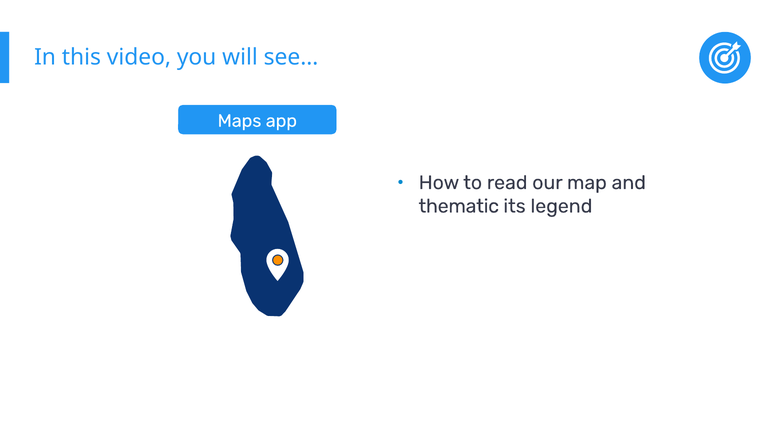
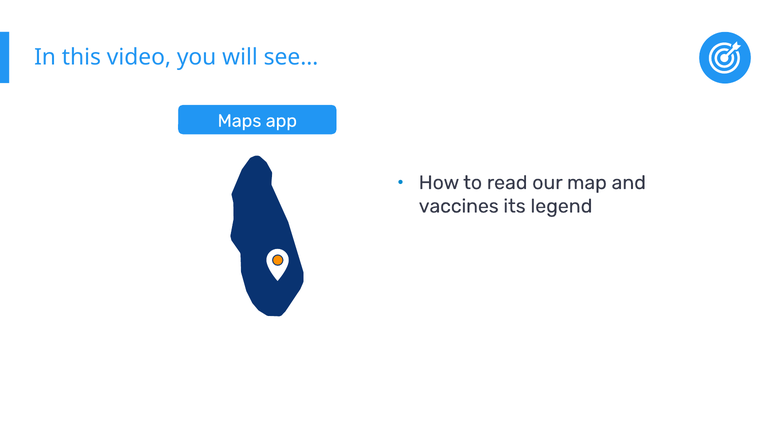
thematic: thematic -> vaccines
